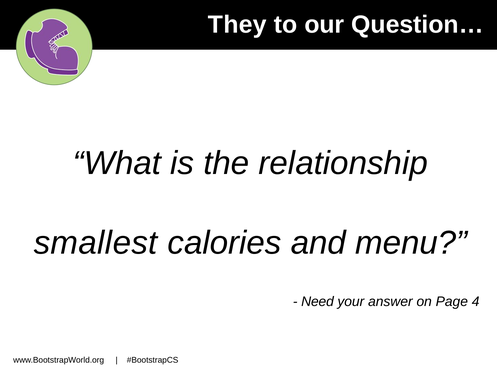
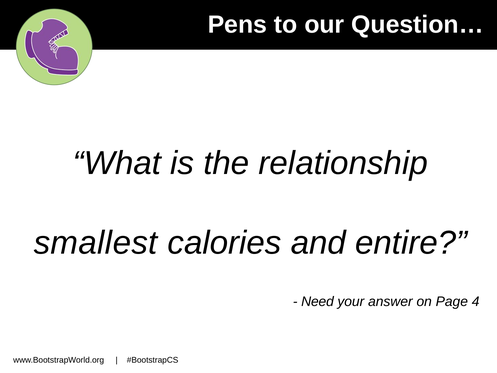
They: They -> Pens
menu: menu -> entire
